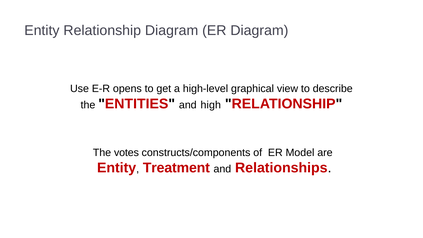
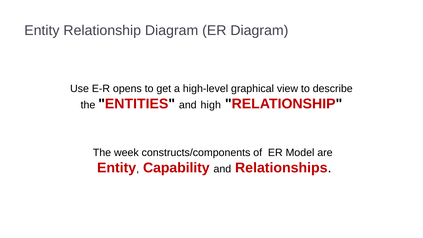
votes: votes -> week
Treatment: Treatment -> Capability
